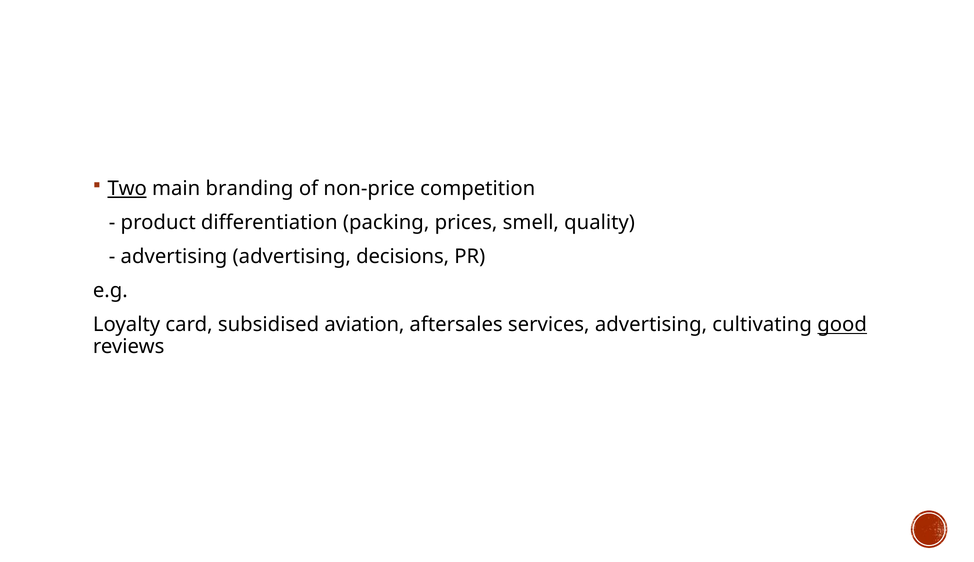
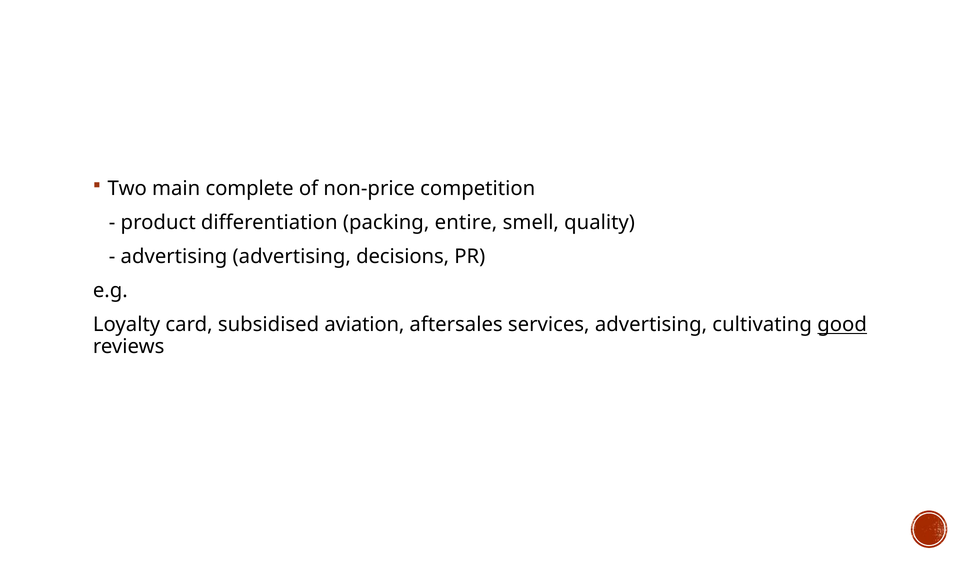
Two underline: present -> none
branding: branding -> complete
prices: prices -> entire
